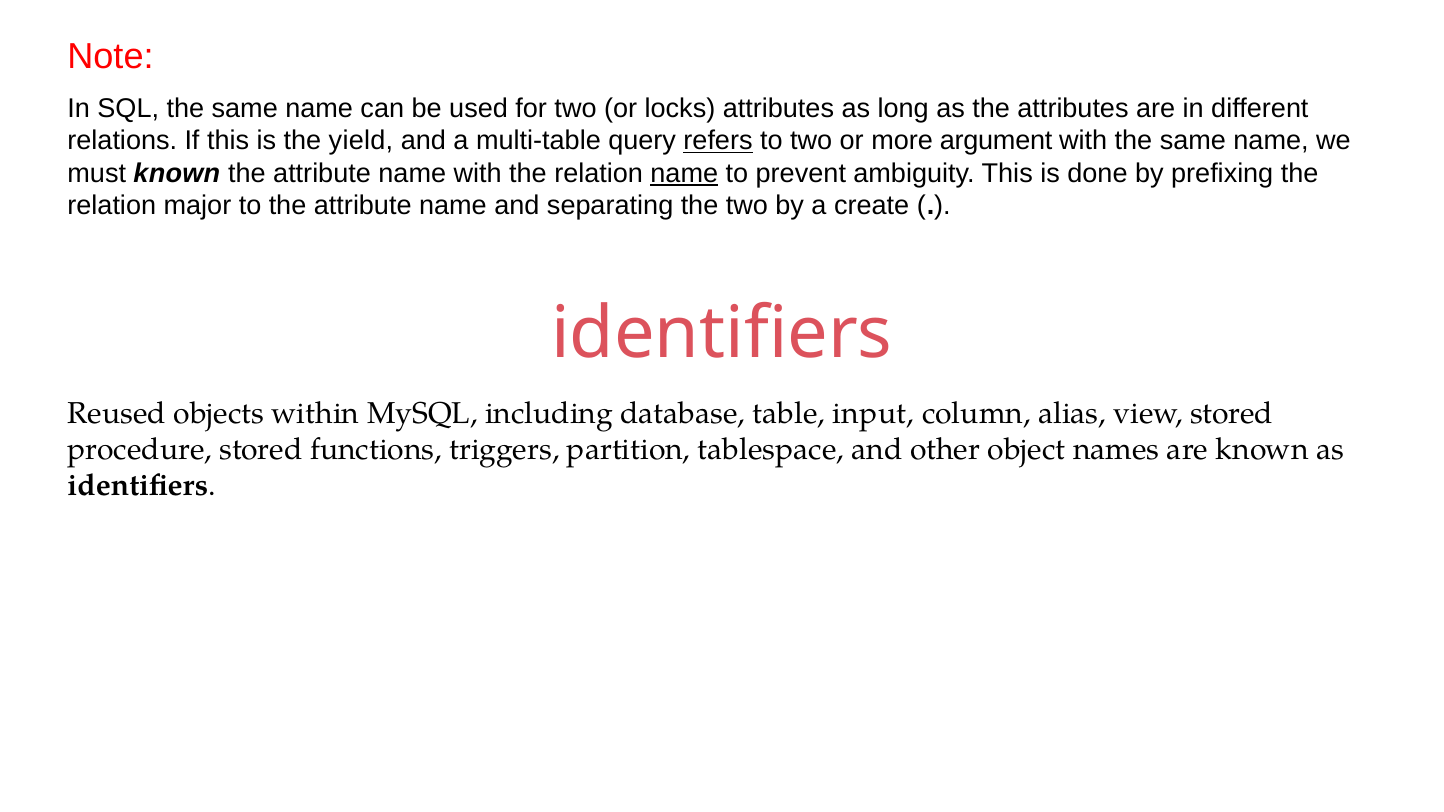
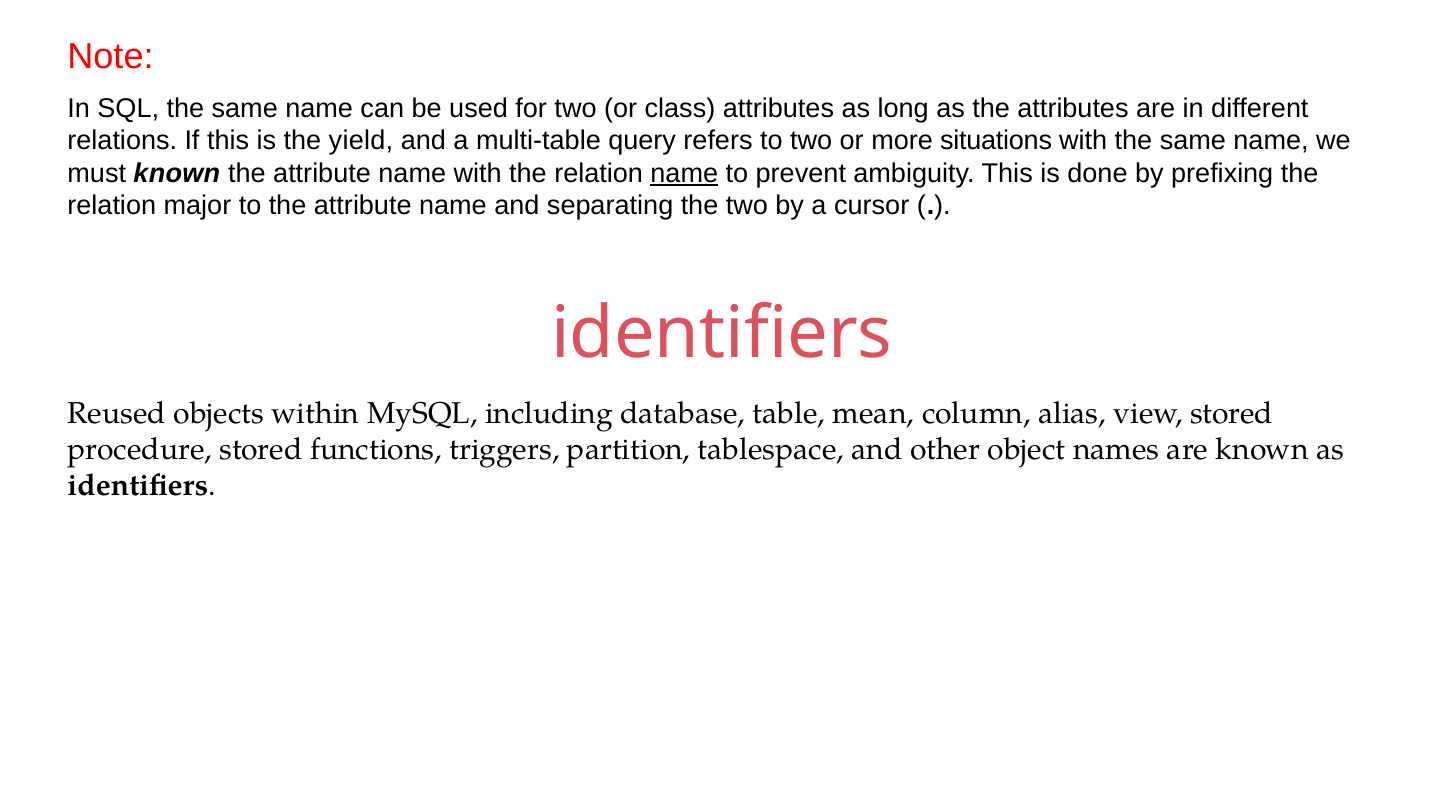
locks: locks -> class
refers underline: present -> none
argument: argument -> situations
create: create -> cursor
input: input -> mean
